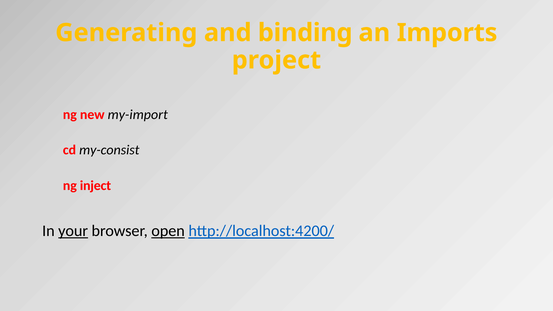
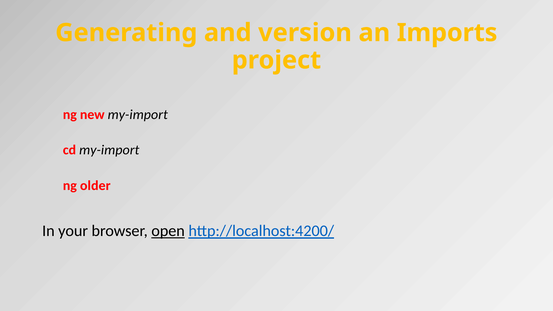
binding: binding -> version
cd my-consist: my-consist -> my-import
inject: inject -> older
your underline: present -> none
